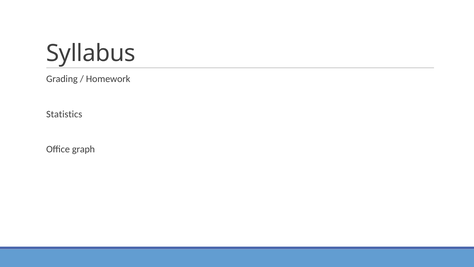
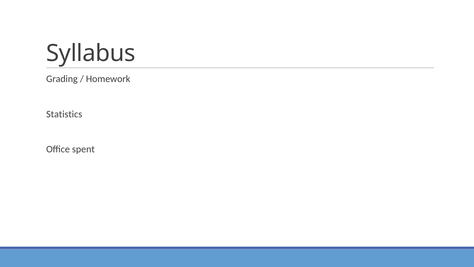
graph: graph -> spent
